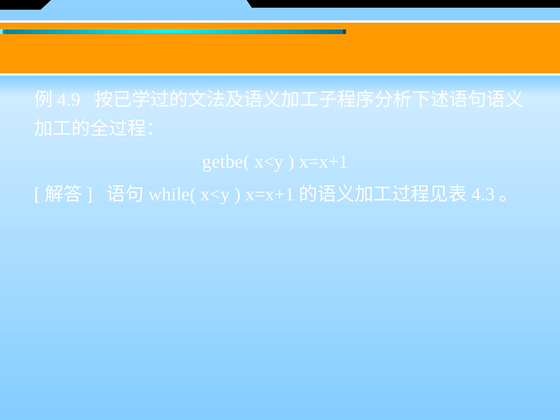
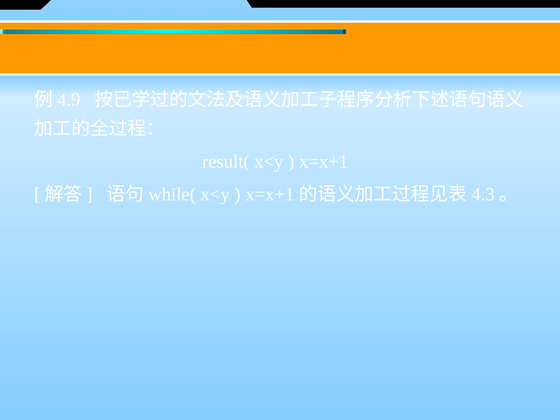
getbe(: getbe( -> result(
